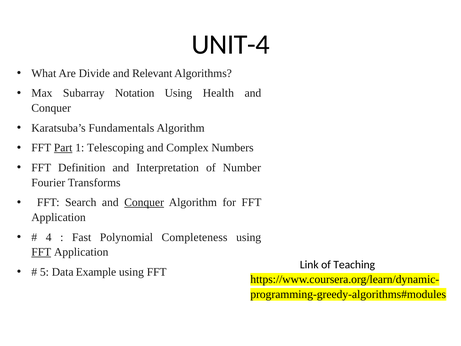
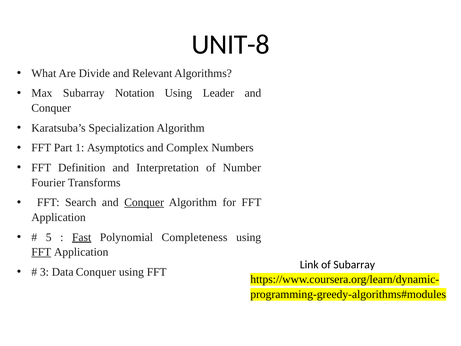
UNIT-4: UNIT-4 -> UNIT-8
Health: Health -> Leader
Fundamentals: Fundamentals -> Specialization
Part underline: present -> none
Telescoping: Telescoping -> Asymptotics
4: 4 -> 5
Fast underline: none -> present
of Teaching: Teaching -> Subarray
5: 5 -> 3
Data Example: Example -> Conquer
